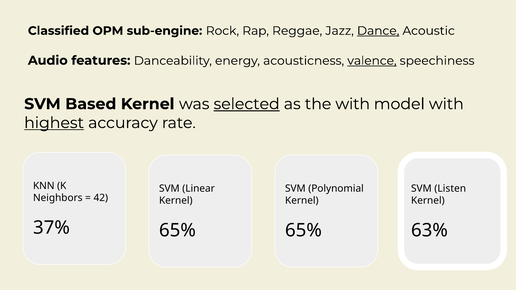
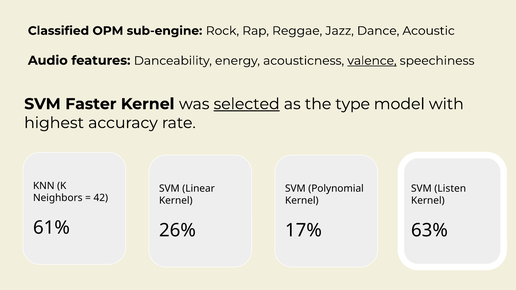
Dance underline: present -> none
Based: Based -> Faster
the with: with -> type
highest underline: present -> none
37%: 37% -> 61%
65% at (177, 231): 65% -> 26%
65% at (303, 231): 65% -> 17%
